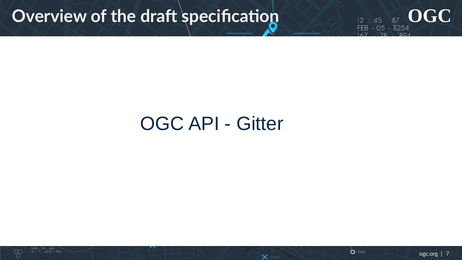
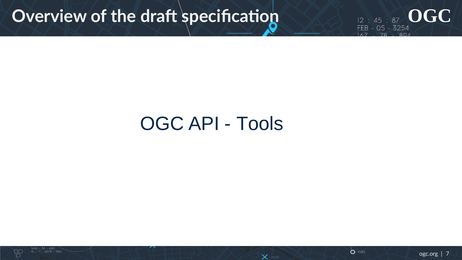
Gitter: Gitter -> Tools
